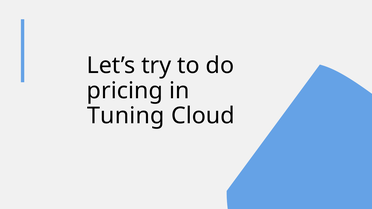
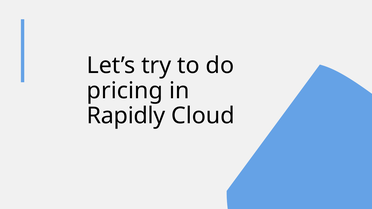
Tuning: Tuning -> Rapidly
